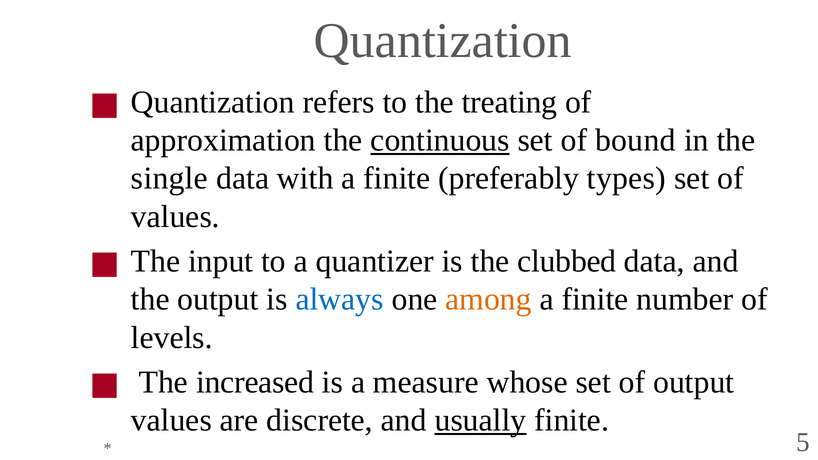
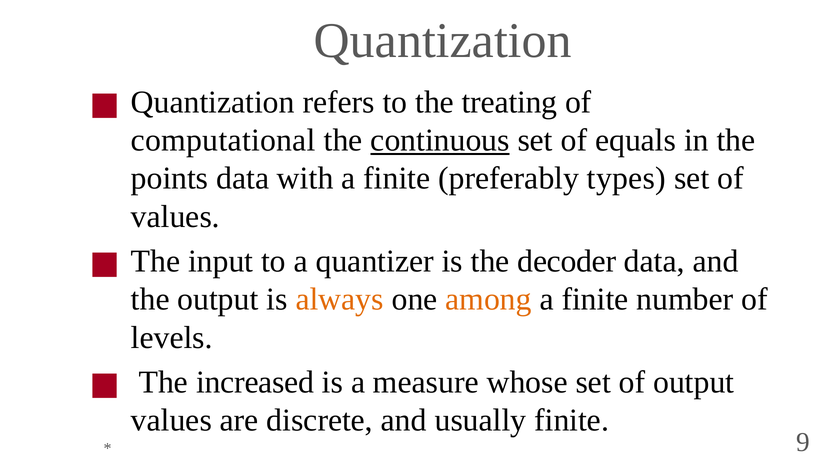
approximation: approximation -> computational
bound: bound -> equals
single: single -> points
clubbed: clubbed -> decoder
always colour: blue -> orange
usually underline: present -> none
5: 5 -> 9
